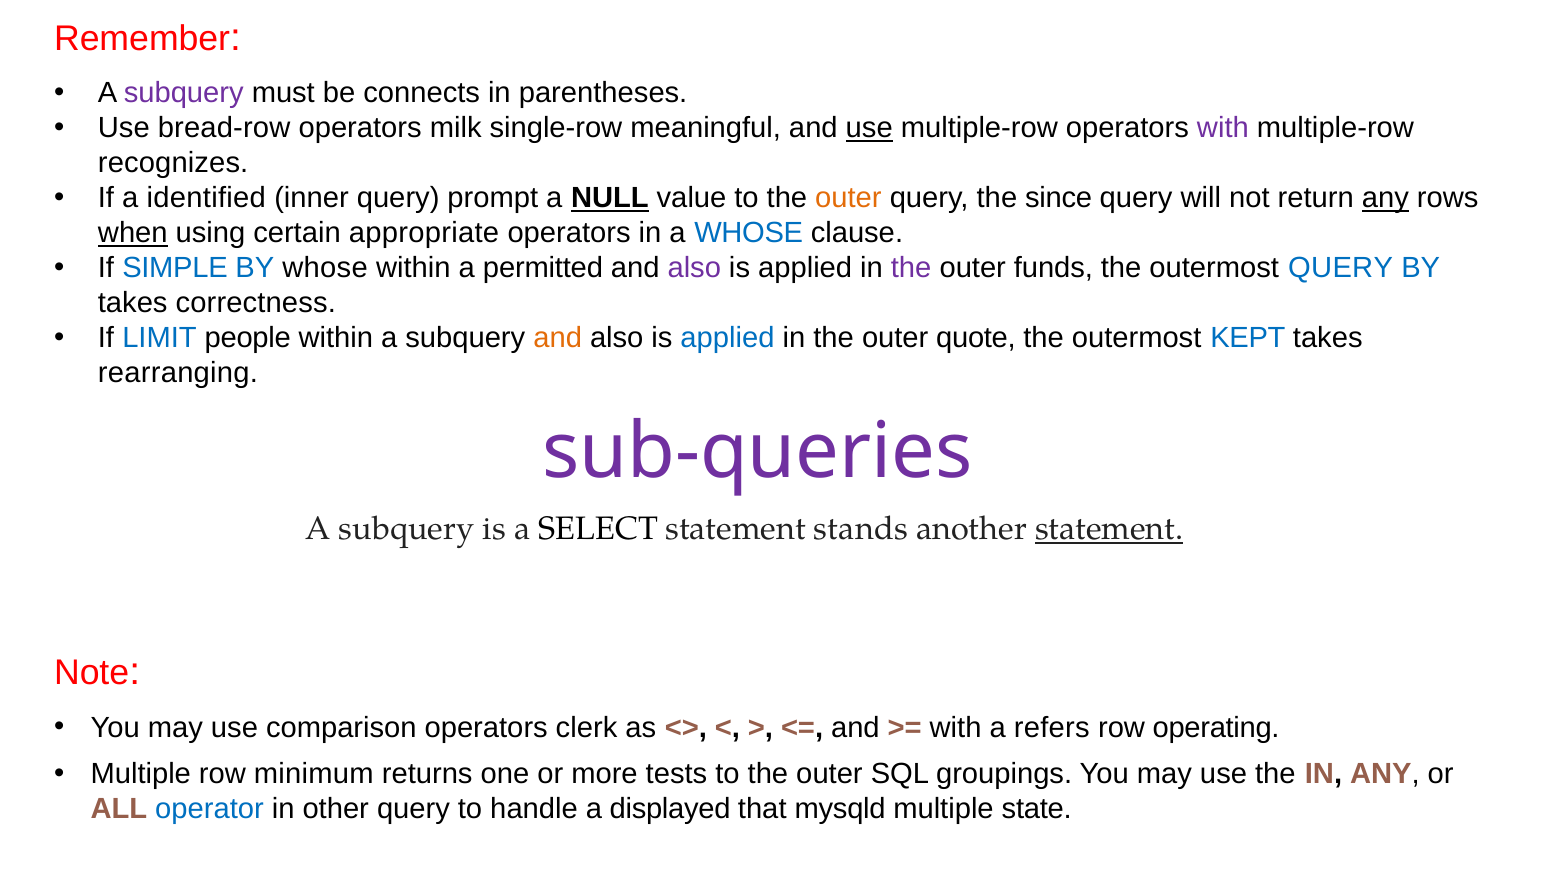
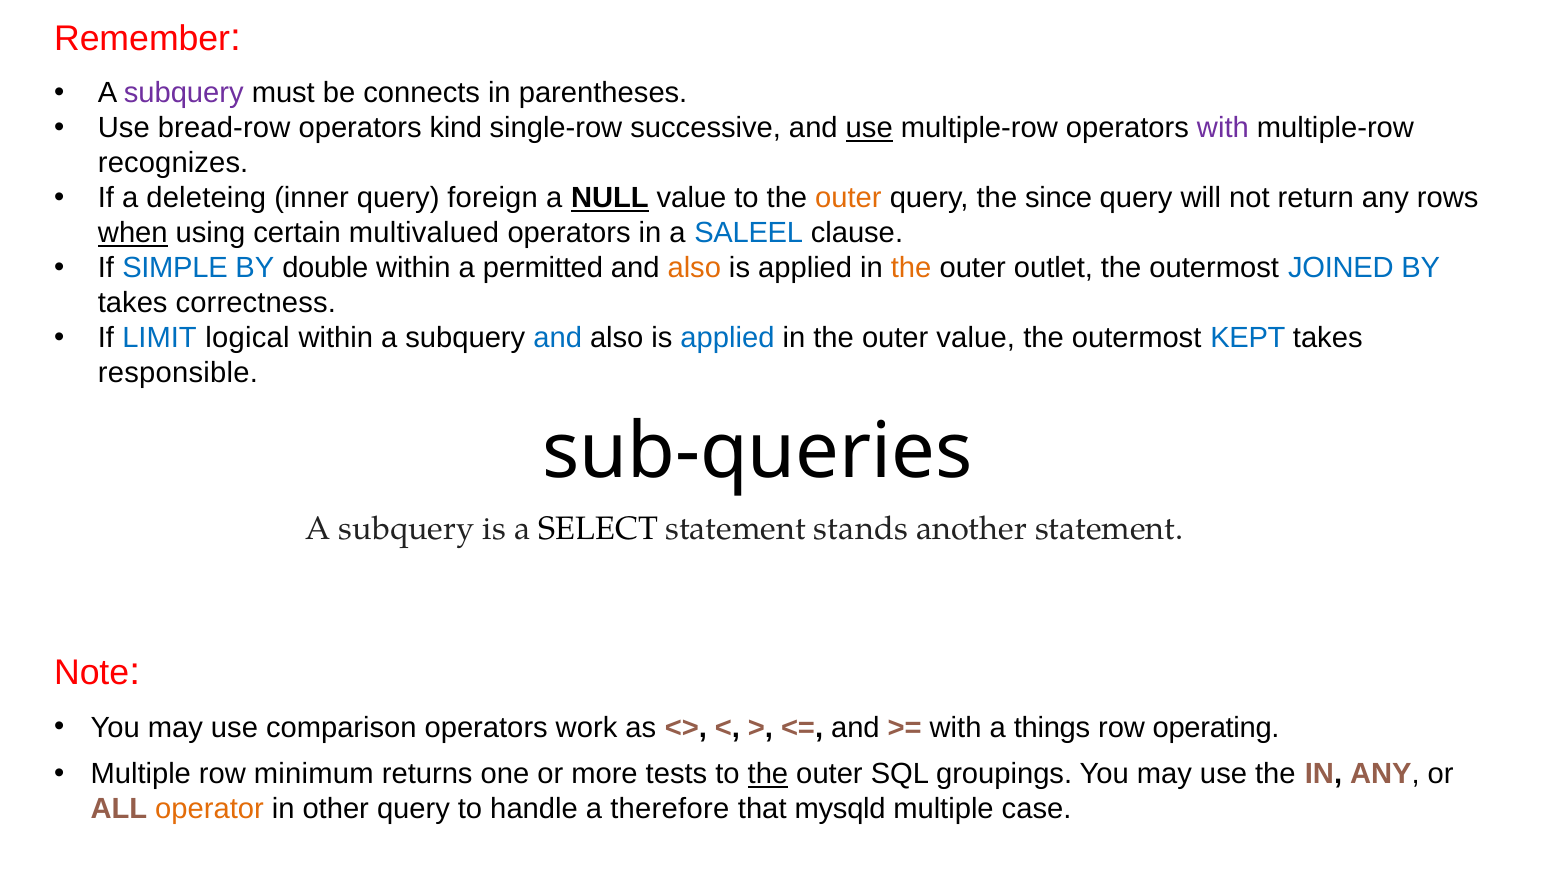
milk: milk -> kind
meaningful: meaningful -> successive
identified: identified -> deleteing
prompt: prompt -> foreign
any at (1385, 198) underline: present -> none
appropriate: appropriate -> multivalued
a WHOSE: WHOSE -> SALEEL
BY whose: whose -> double
also at (694, 268) colour: purple -> orange
the at (911, 268) colour: purple -> orange
funds: funds -> outlet
outermost QUERY: QUERY -> JOINED
people: people -> logical
and at (558, 338) colour: orange -> blue
outer quote: quote -> value
rearranging: rearranging -> responsible
sub-queries colour: purple -> black
statement at (1109, 529) underline: present -> none
clerk: clerk -> work
refers: refers -> things
the at (768, 774) underline: none -> present
operator colour: blue -> orange
displayed: displayed -> therefore
state: state -> case
